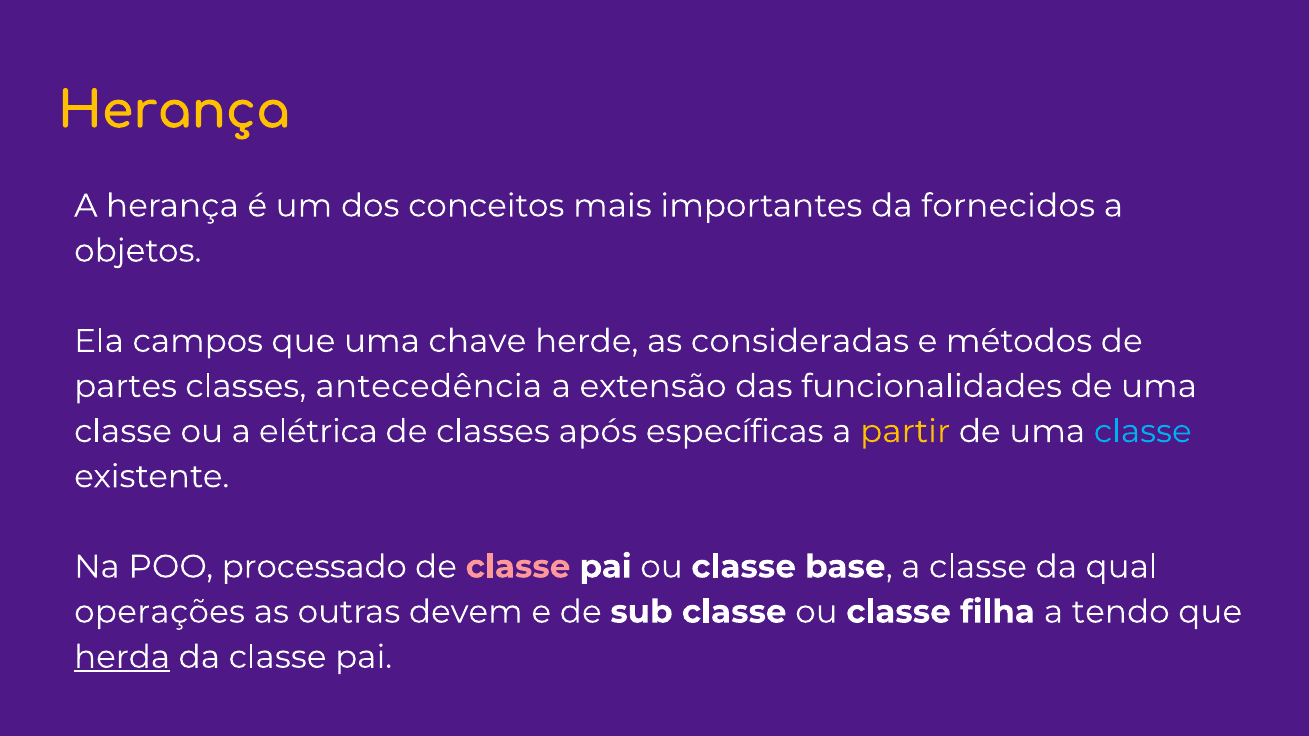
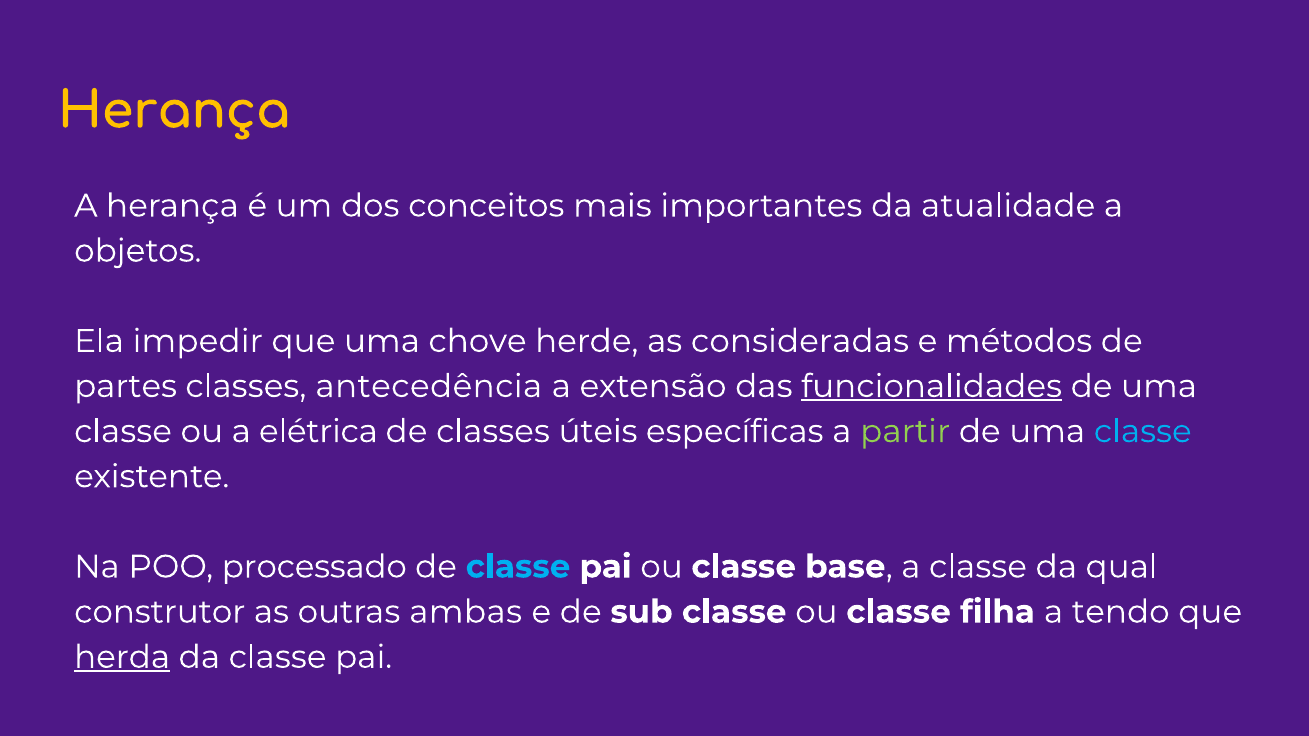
fornecidos: fornecidos -> atualidade
campos: campos -> impedir
chave: chave -> chove
funcionalidades underline: none -> present
após: após -> úteis
partir colour: yellow -> light green
classe at (518, 567) colour: pink -> light blue
operações: operações -> construtor
devem: devem -> ambas
